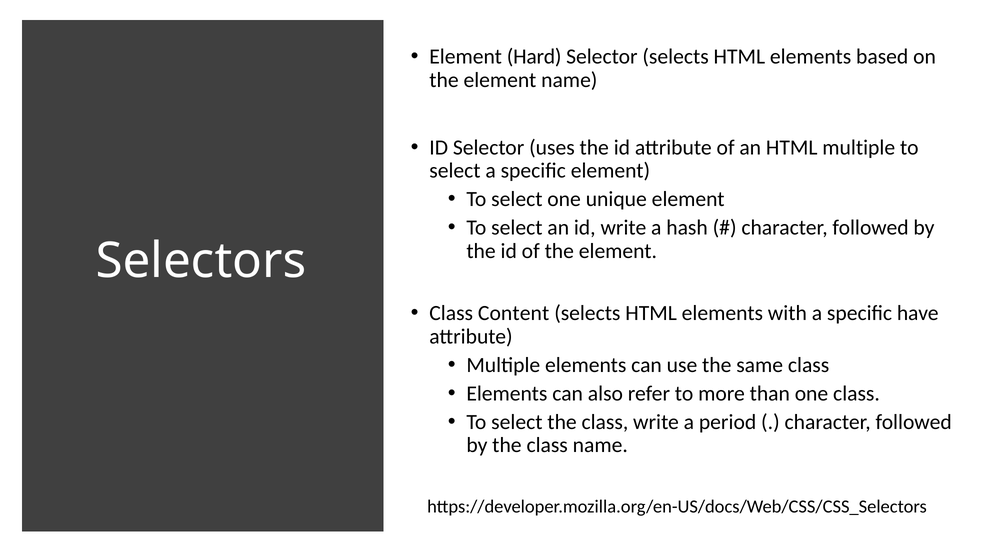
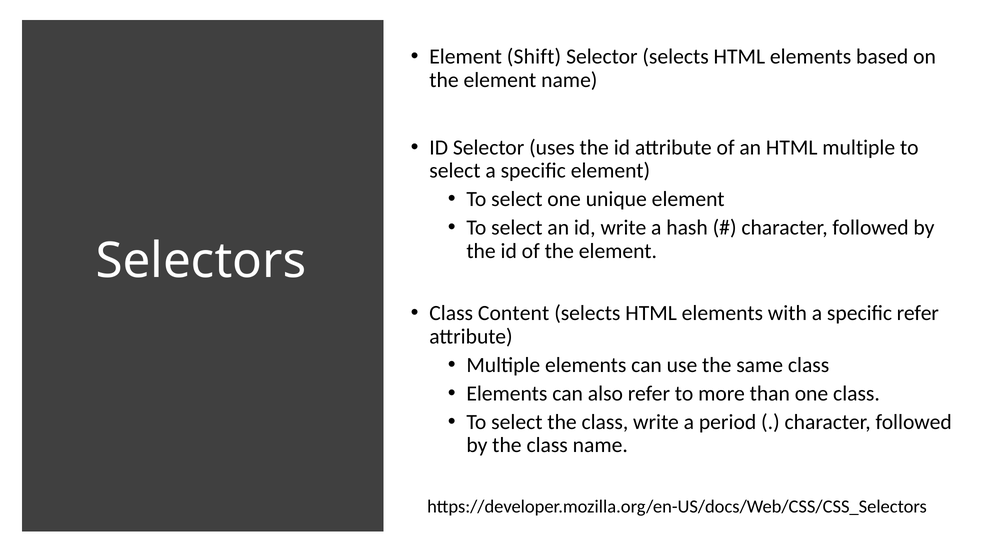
Hard: Hard -> Shift
specific have: have -> refer
